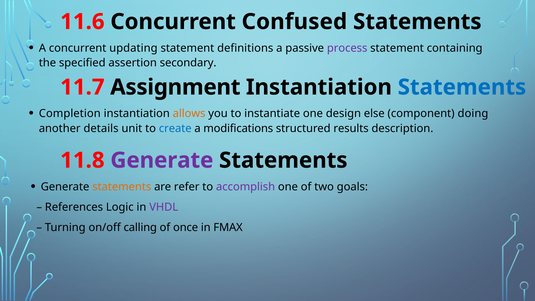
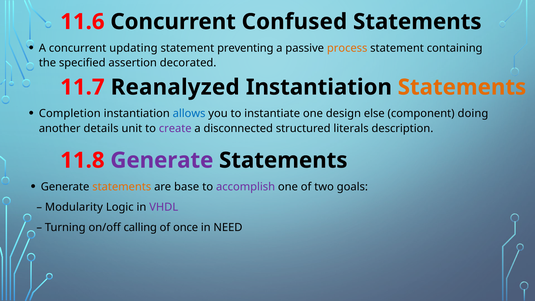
definitions: definitions -> preventing
process colour: purple -> orange
secondary: secondary -> decorated
Assignment: Assignment -> Reanalyzed
Statements at (462, 87) colour: blue -> orange
allows colour: orange -> blue
create colour: blue -> purple
modifications: modifications -> disconnected
results: results -> literals
refer: refer -> base
References: References -> Modularity
FMAX: FMAX -> NEED
